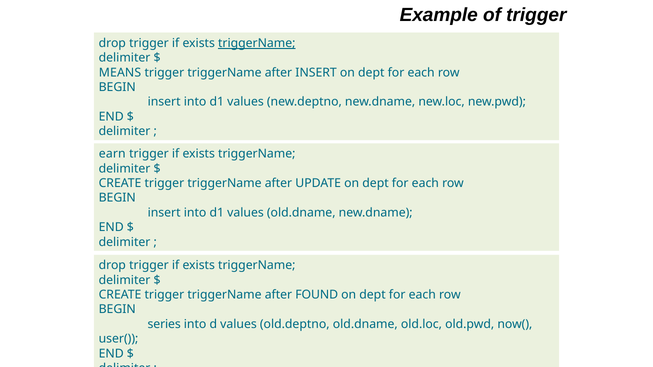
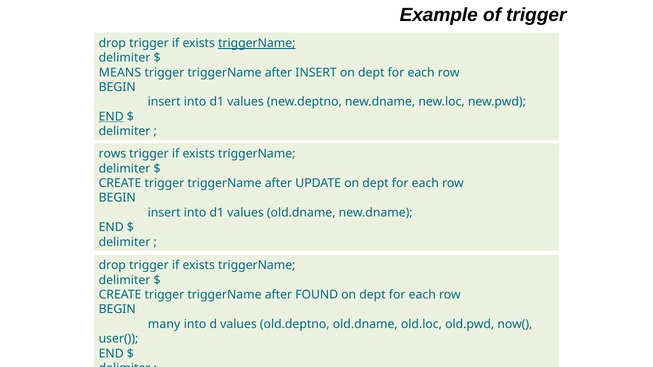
END at (111, 117) underline: none -> present
earn: earn -> rows
series: series -> many
